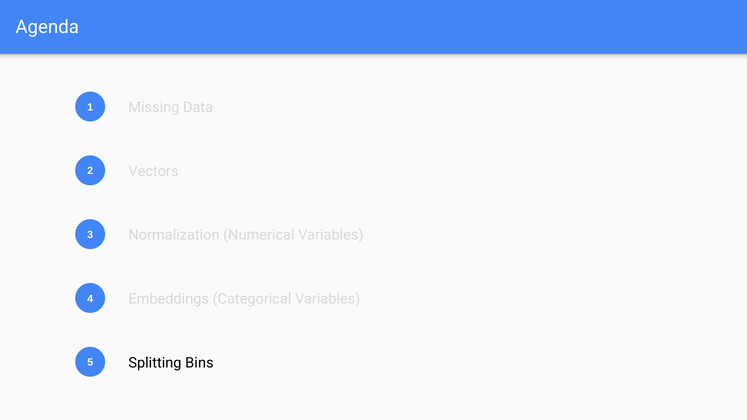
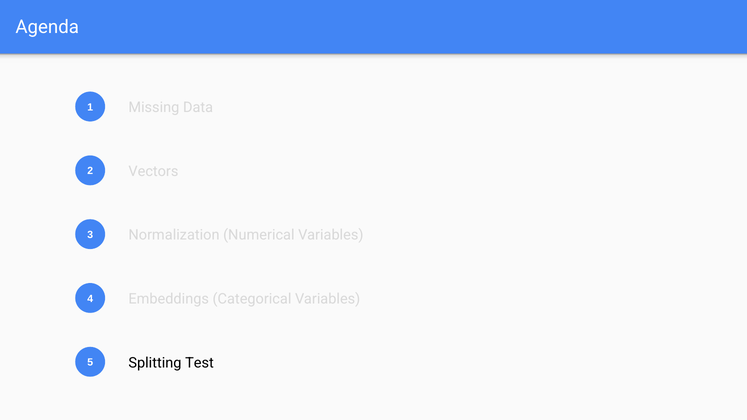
Bins: Bins -> Test
